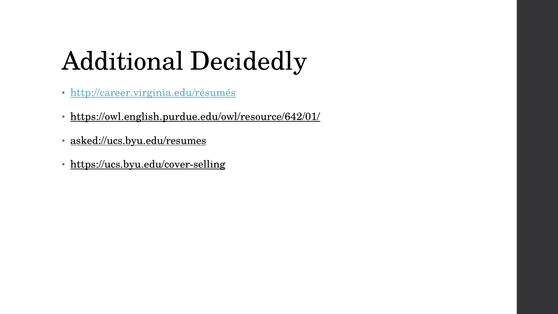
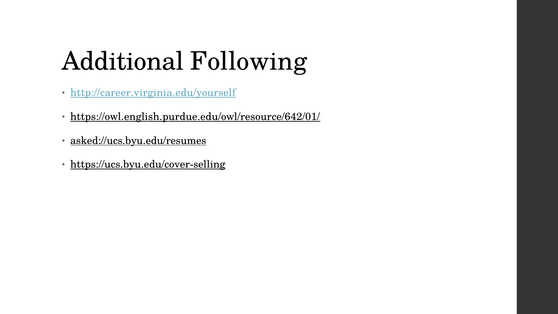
Decidedly: Decidedly -> Following
http://career.virginia.edu/résumés: http://career.virginia.edu/résumés -> http://career.virginia.edu/yourself
